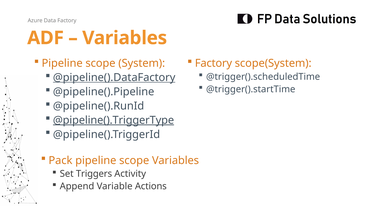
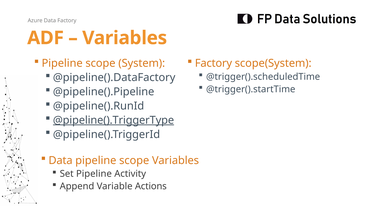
@pipeline().DataFactory underline: present -> none
Pack at (60, 160): Pack -> Data
Set Triggers: Triggers -> Pipeline
